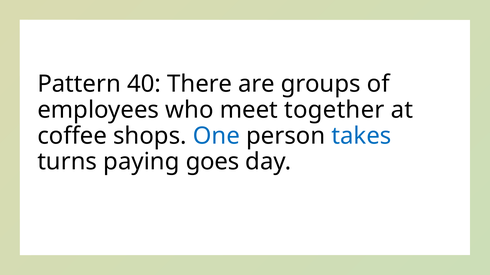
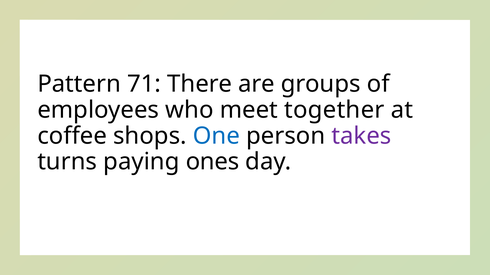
40: 40 -> 71
takes colour: blue -> purple
goes: goes -> ones
